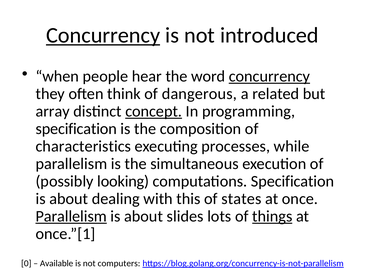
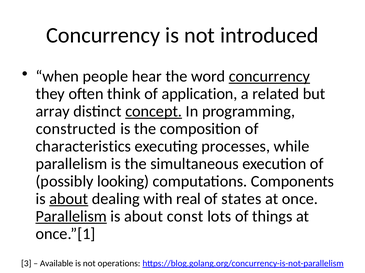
Concurrency at (103, 35) underline: present -> none
dangerous: dangerous -> application
specification at (76, 129): specification -> constructed
computations Specification: Specification -> Components
about at (69, 199) underline: none -> present
this: this -> real
slides: slides -> const
things underline: present -> none
0: 0 -> 3
computers: computers -> operations
